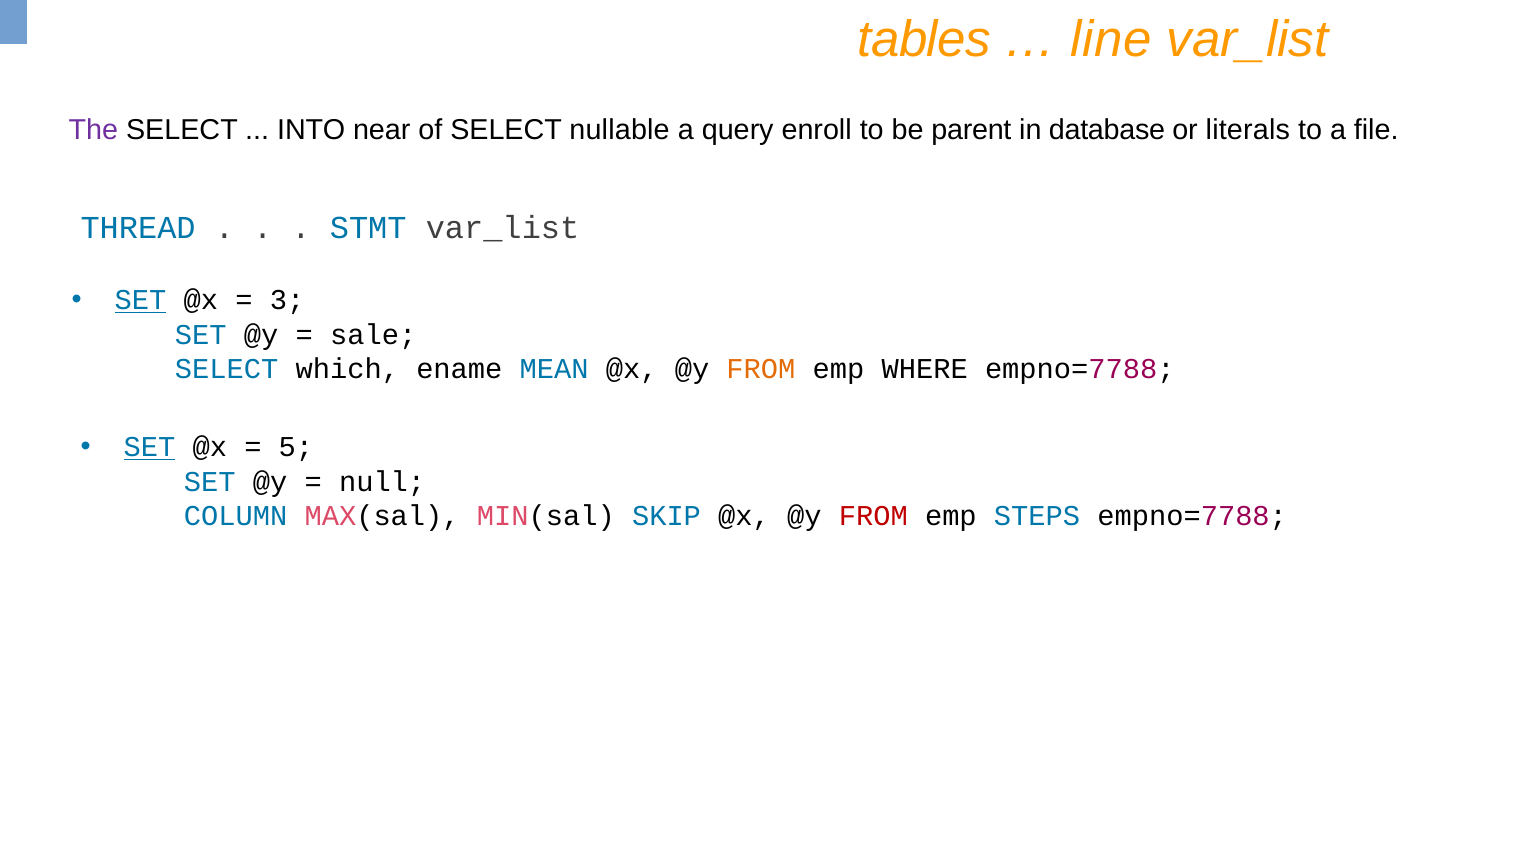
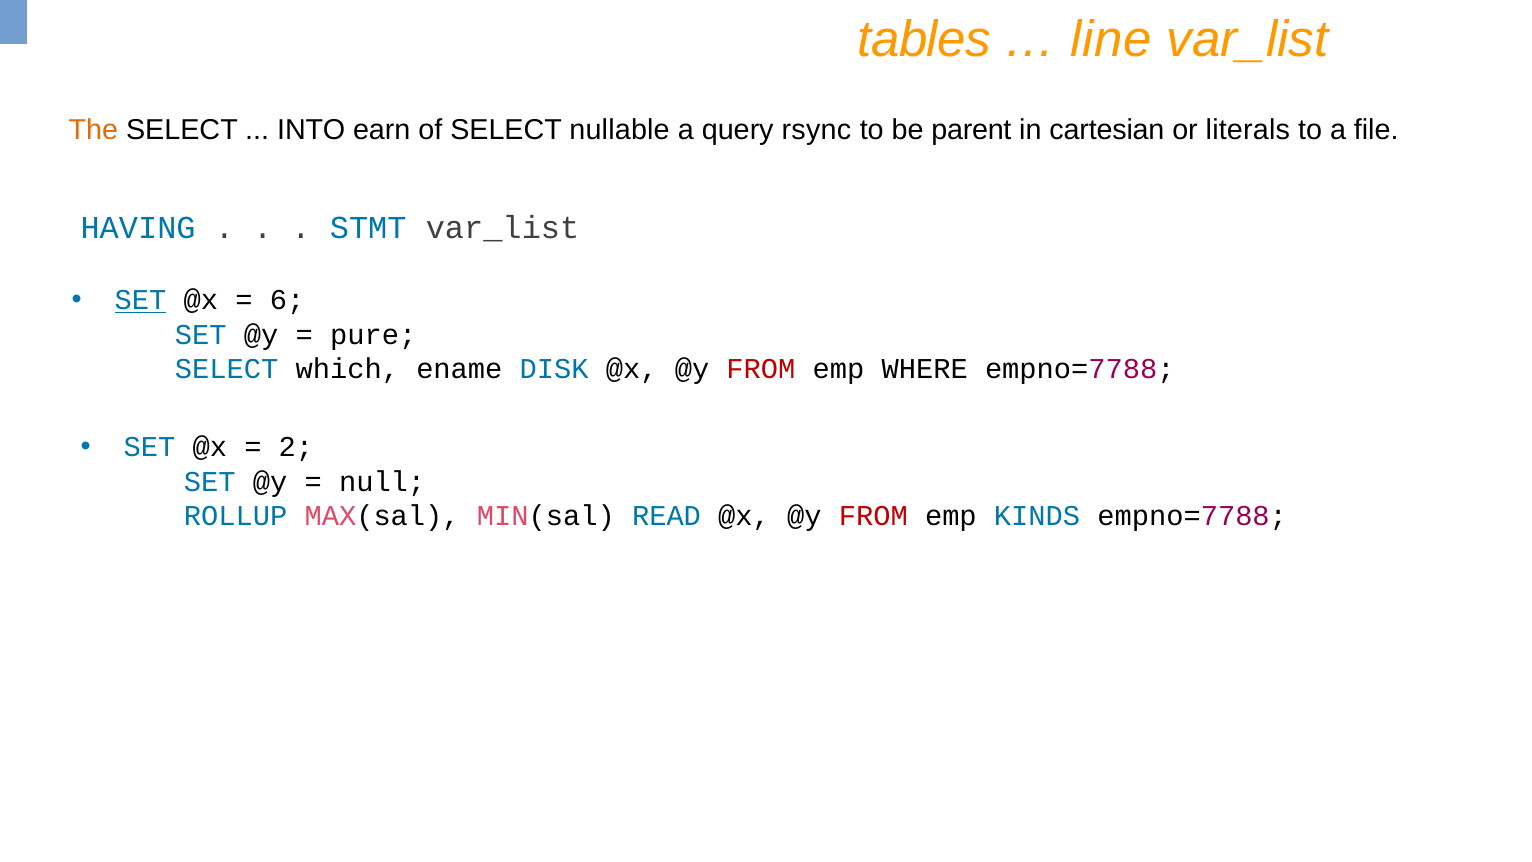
The colour: purple -> orange
near: near -> earn
enroll: enroll -> rsync
database: database -> cartesian
THREAD: THREAD -> HAVING
3: 3 -> 6
sale: sale -> pure
MEAN: MEAN -> DISK
FROM at (761, 369) colour: orange -> red
SET at (149, 447) underline: present -> none
5: 5 -> 2
COLUMN: COLUMN -> ROLLUP
SKIP: SKIP -> READ
STEPS: STEPS -> KINDS
